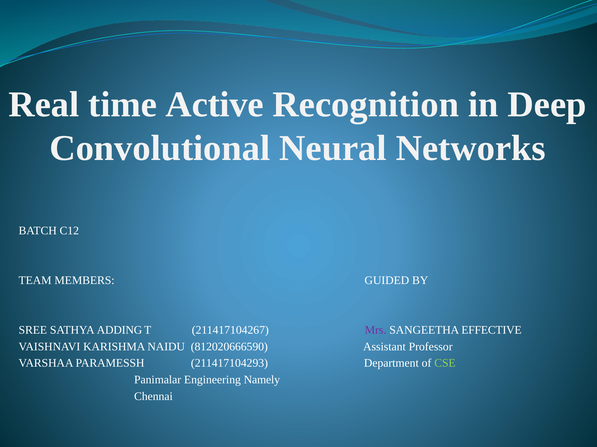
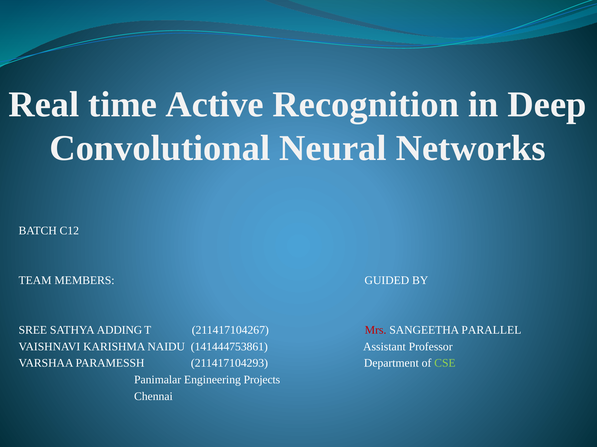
Mrs colour: purple -> red
EFFECTIVE: EFFECTIVE -> PARALLEL
812020666590: 812020666590 -> 141444753861
Namely: Namely -> Projects
